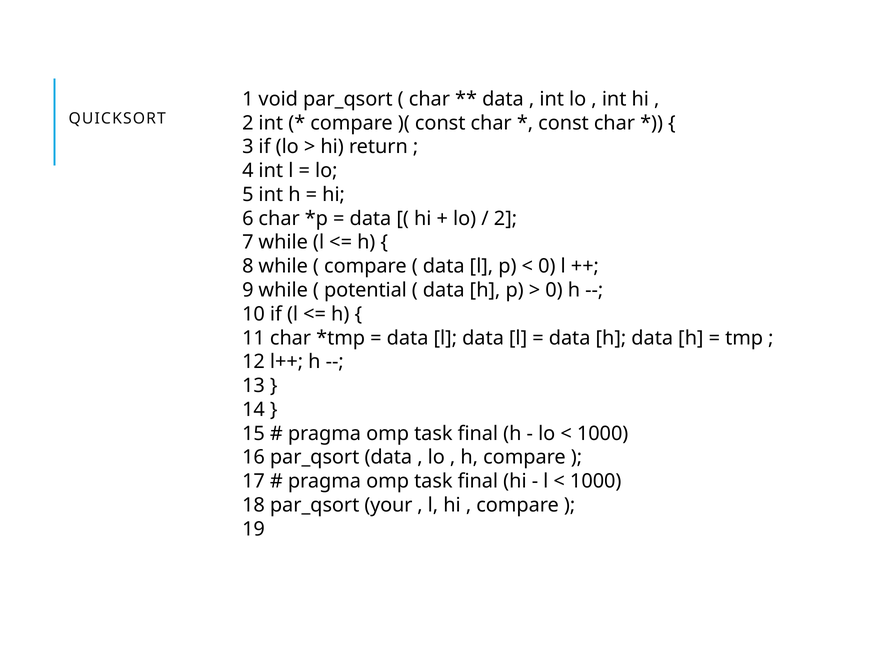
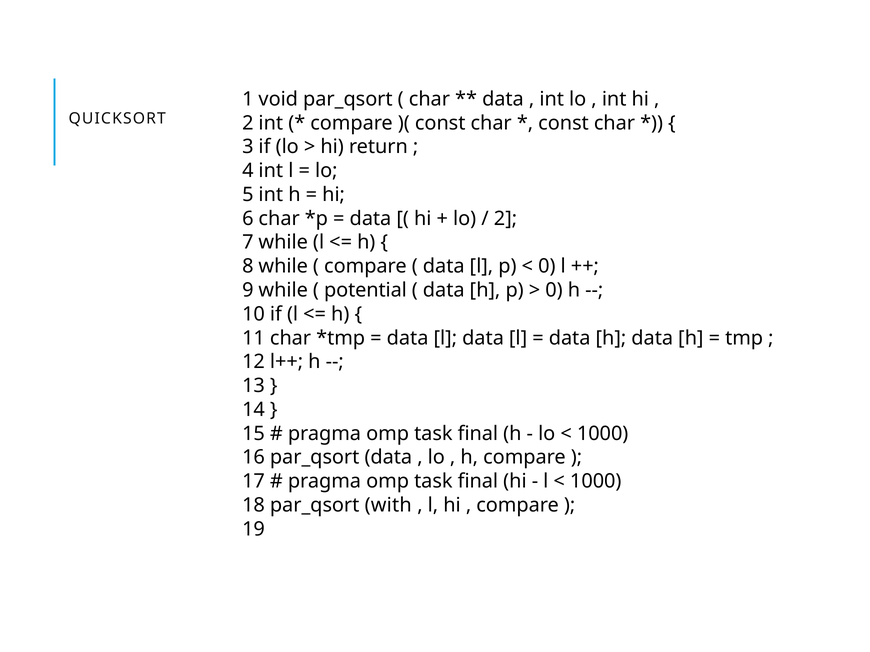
your: your -> with
